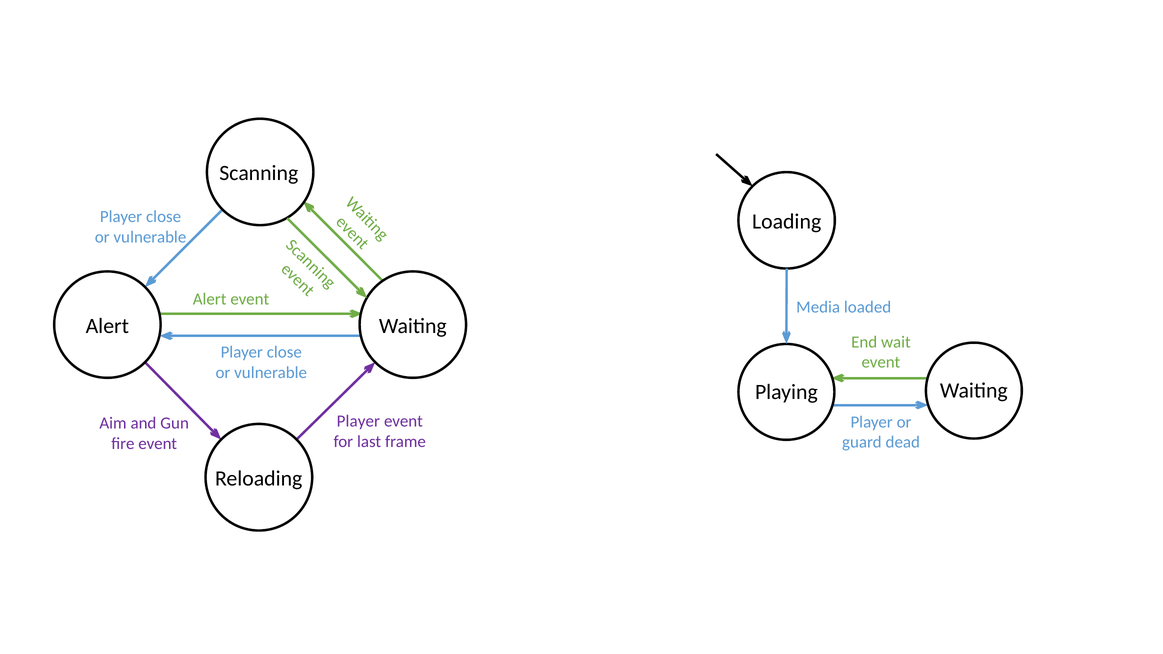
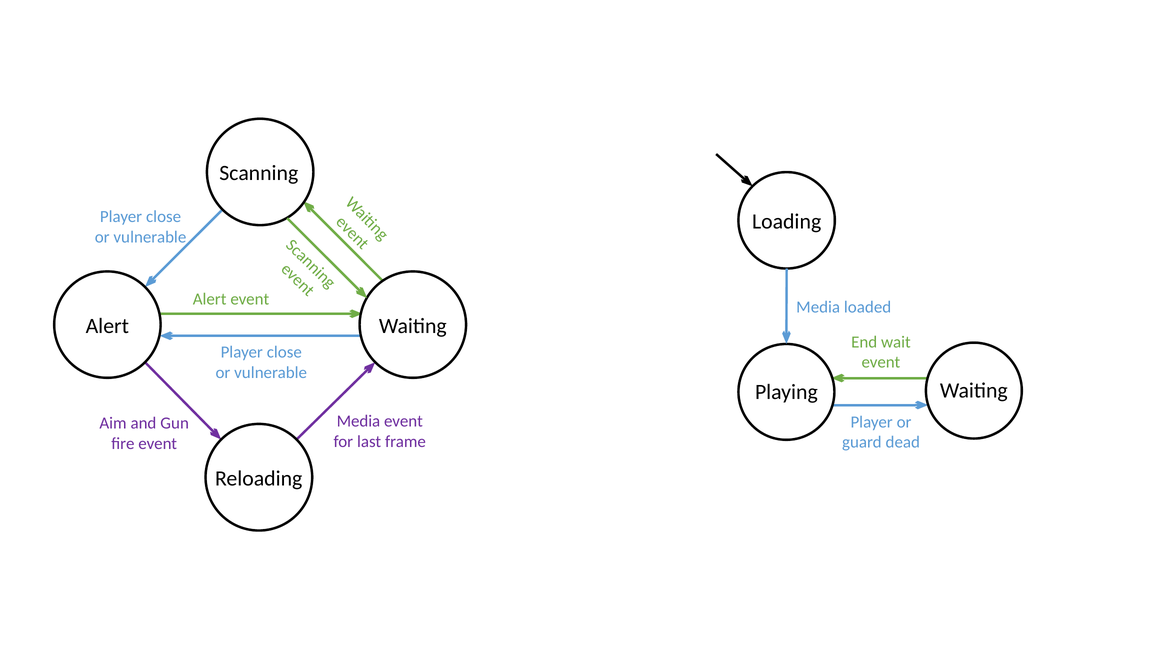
Player at (358, 421): Player -> Media
